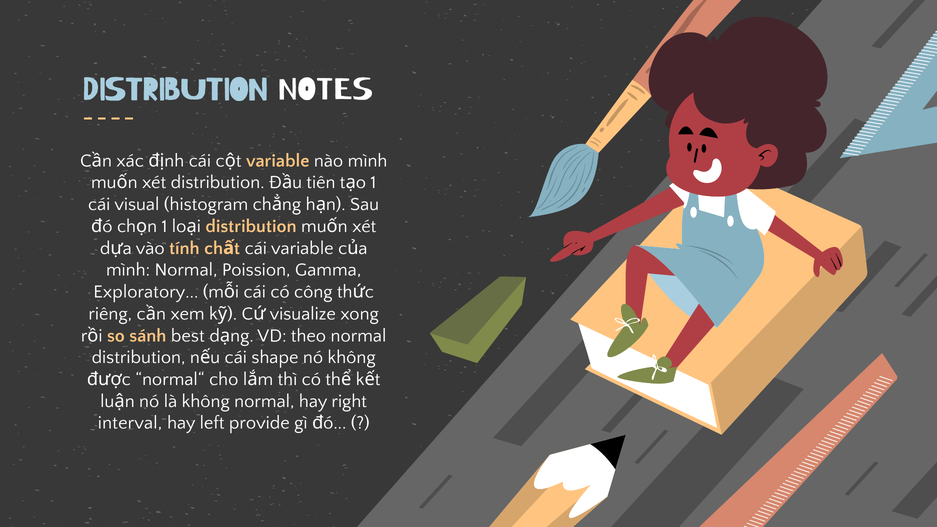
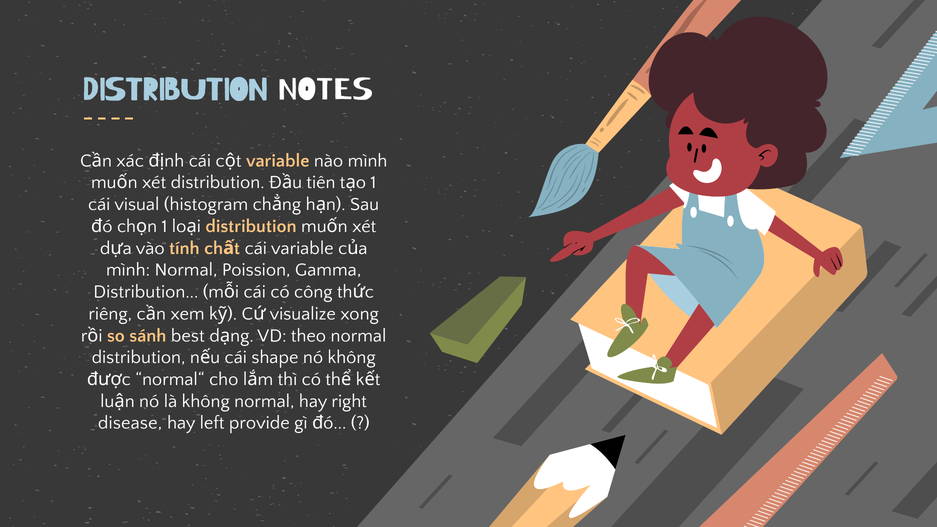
Exploratory at (146, 292): Exploratory -> Distribution
interval: interval -> disease
